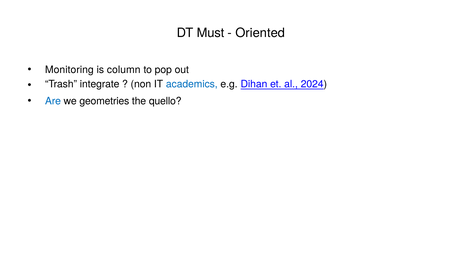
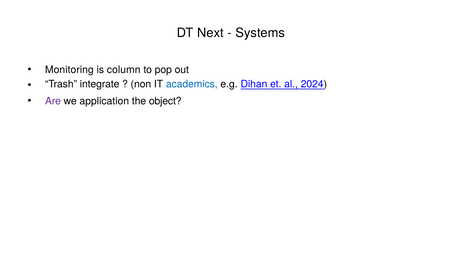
Must: Must -> Next
Oriented: Oriented -> Systems
Are colour: blue -> purple
geometries: geometries -> application
quello: quello -> object
